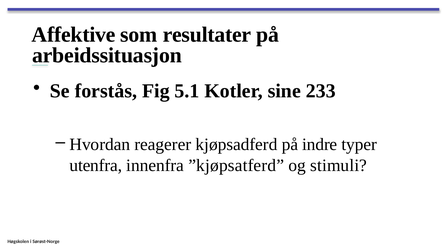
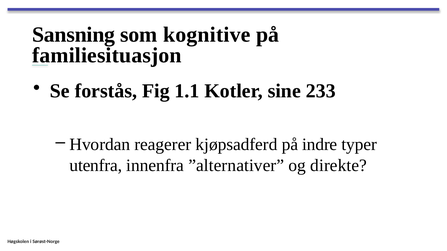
Affektive: Affektive -> Sansning
resultater: resultater -> kognitive
arbeidssituasjon: arbeidssituasjon -> familiesituasjon
5.1: 5.1 -> 1.1
”kjøpsatferd: ”kjøpsatferd -> ”alternativer
stimuli: stimuli -> direkte
